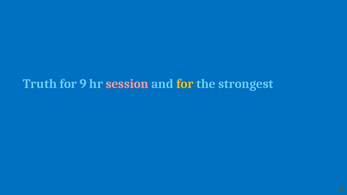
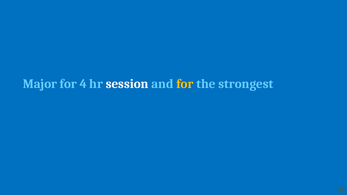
Truth: Truth -> Major
9: 9 -> 4
session colour: pink -> white
